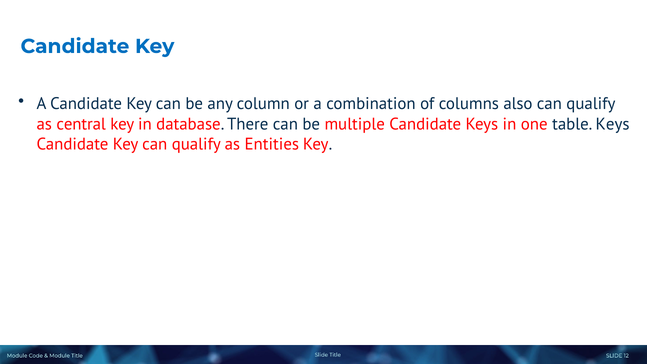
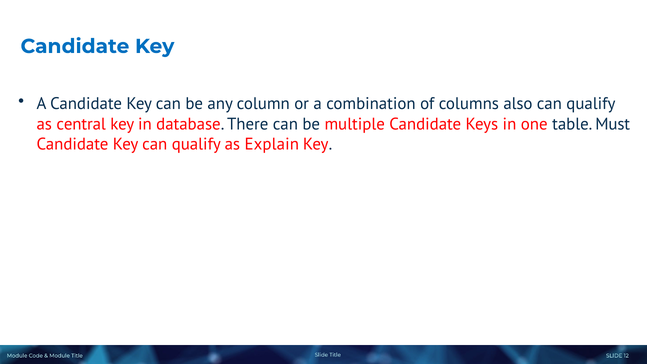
table Keys: Keys -> Must
Entities: Entities -> Explain
